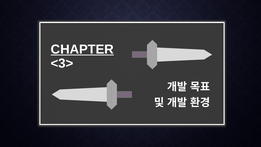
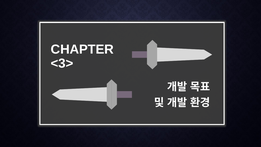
CHAPTER underline: present -> none
